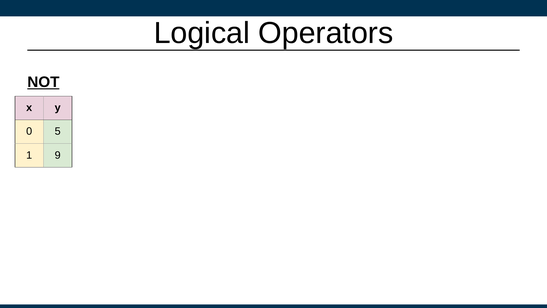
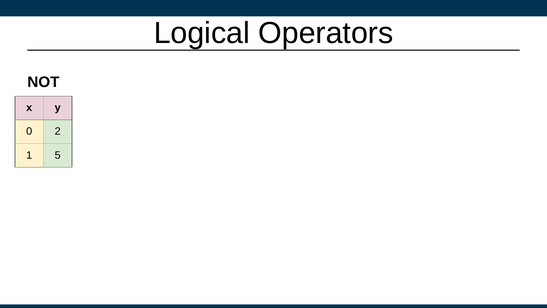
NOT underline: present -> none
5: 5 -> 2
9: 9 -> 5
